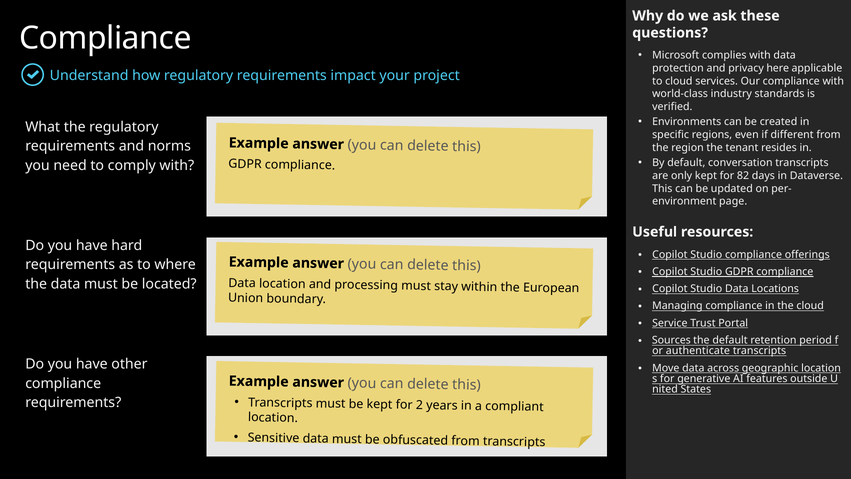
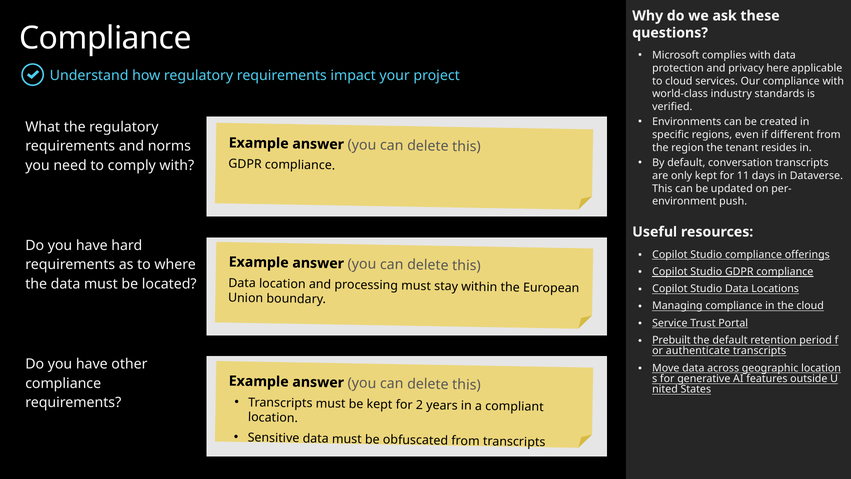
82: 82 -> 11
page: page -> push
Sources: Sources -> Prebuilt
